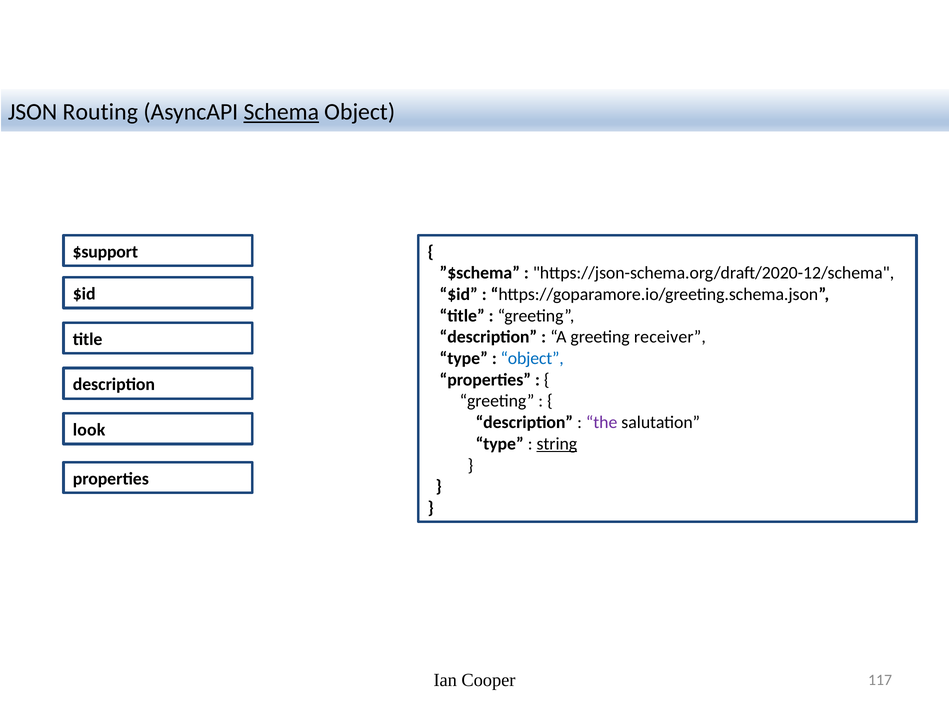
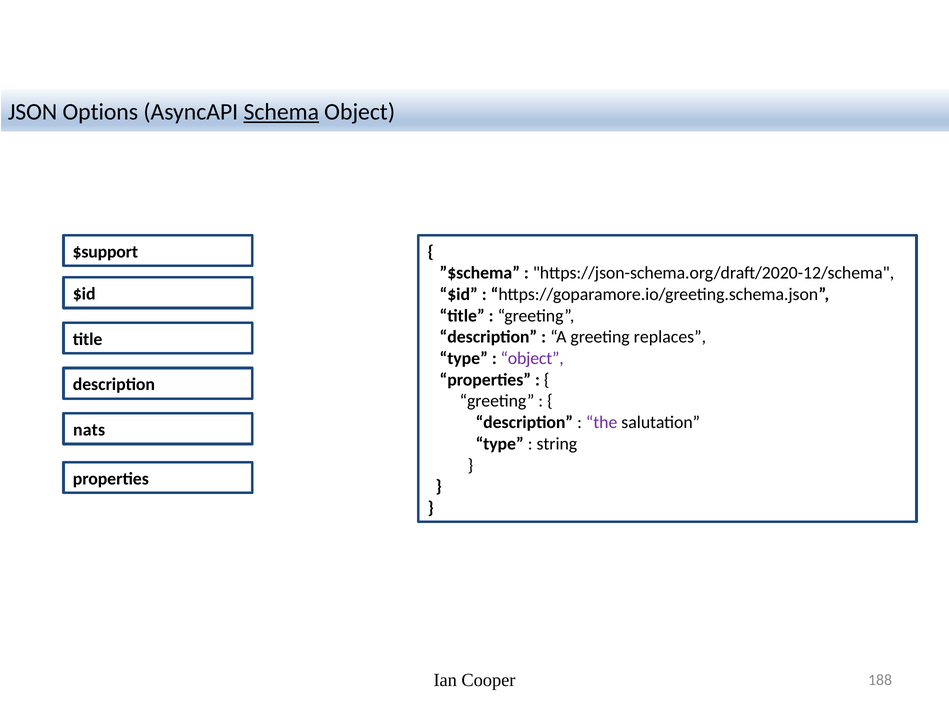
Routing: Routing -> Options
receiver: receiver -> replaces
object at (532, 358) colour: blue -> purple
look: look -> nats
string underline: present -> none
117: 117 -> 188
